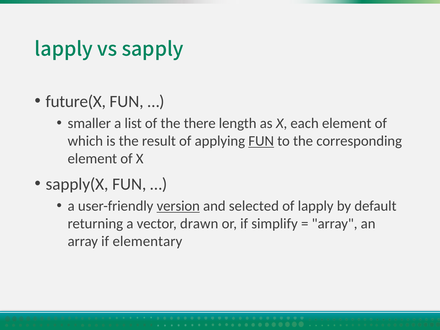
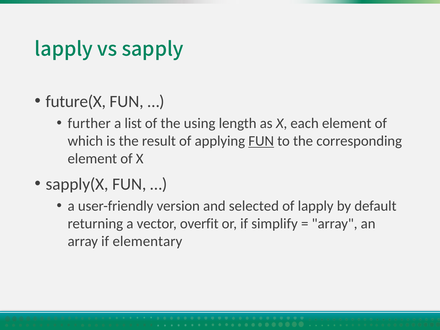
smaller: smaller -> further
there: there -> using
version underline: present -> none
drawn: drawn -> overfit
